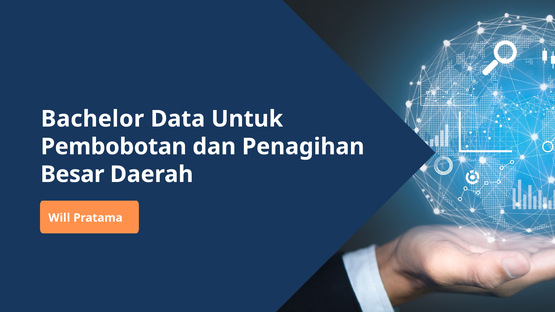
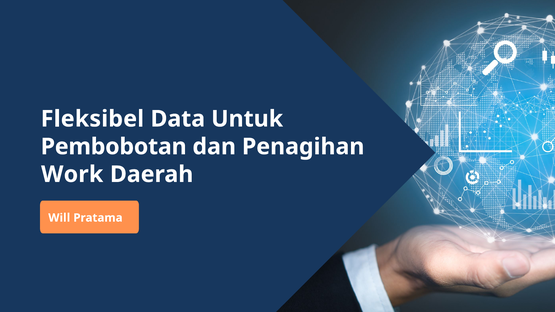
Bachelor: Bachelor -> Fleksibel
Besar: Besar -> Work
